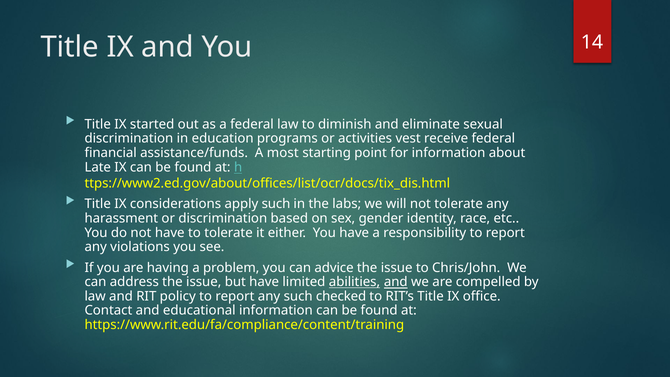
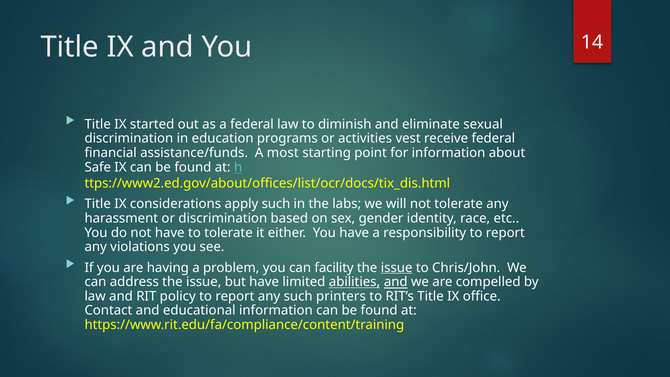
Late: Late -> Safe
advice: advice -> facility
issue at (397, 268) underline: none -> present
checked: checked -> printers
